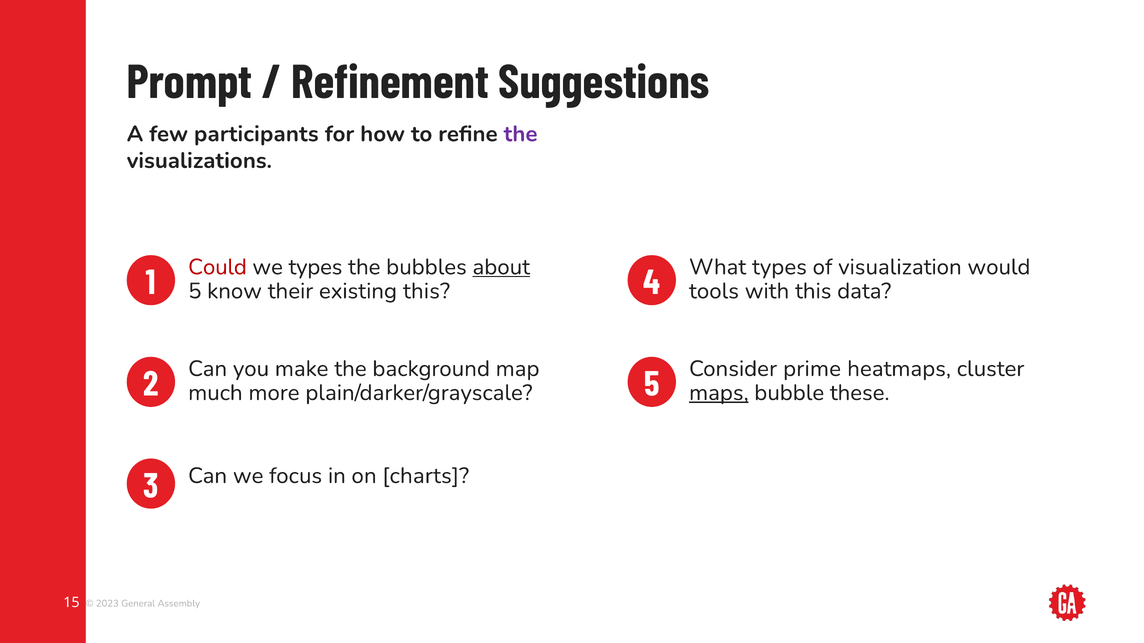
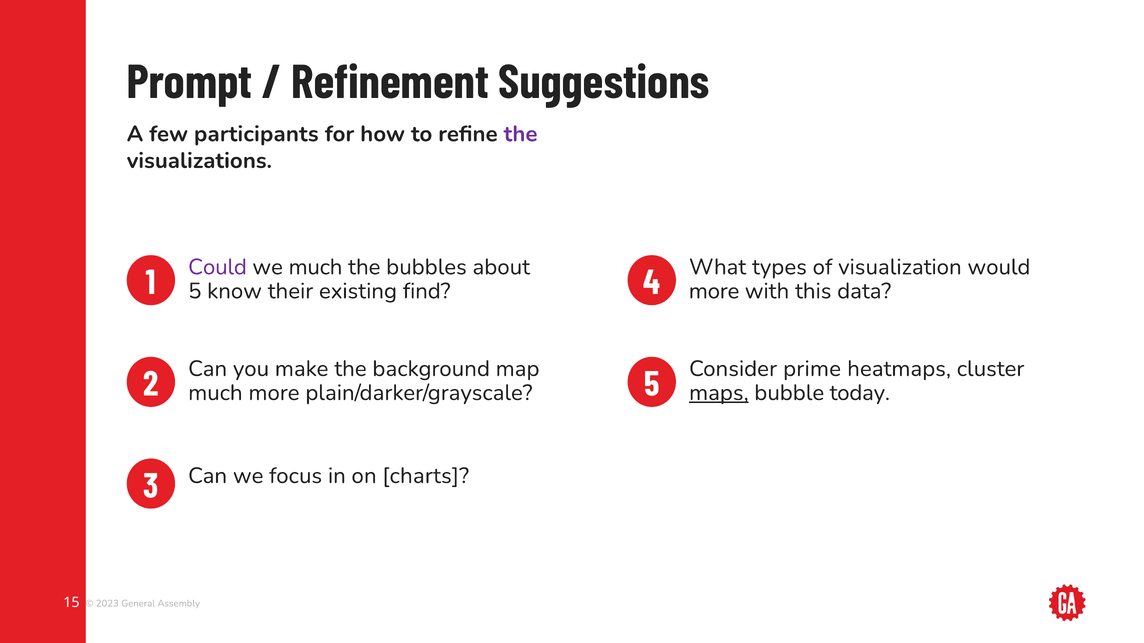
Could colour: red -> purple
we types: types -> much
about underline: present -> none
existing this: this -> find
tools at (714, 291): tools -> more
these: these -> today
